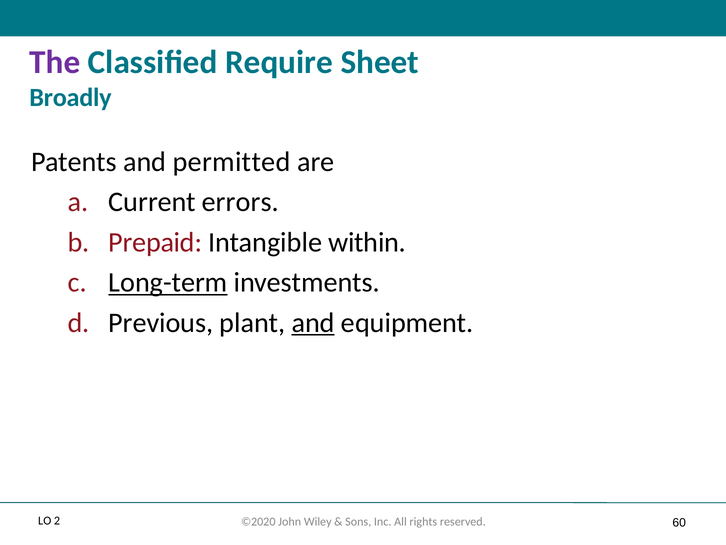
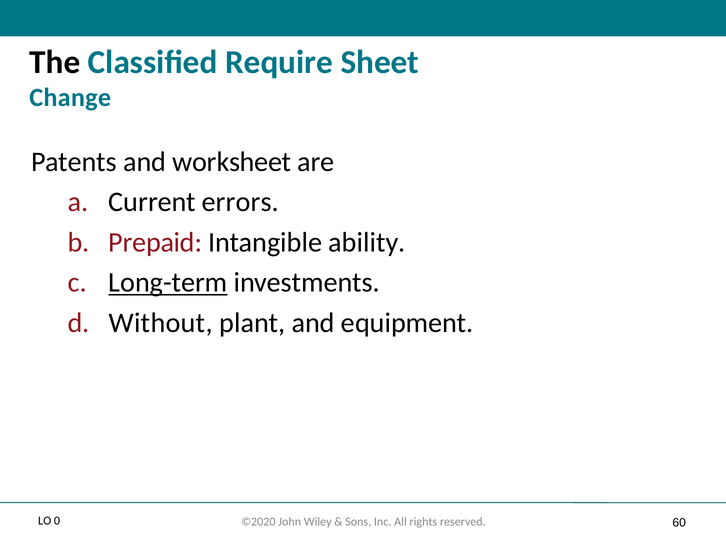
The colour: purple -> black
Broadly: Broadly -> Change
permitted: permitted -> worksheet
within: within -> ability
Previous: Previous -> Without
and at (313, 322) underline: present -> none
2: 2 -> 0
